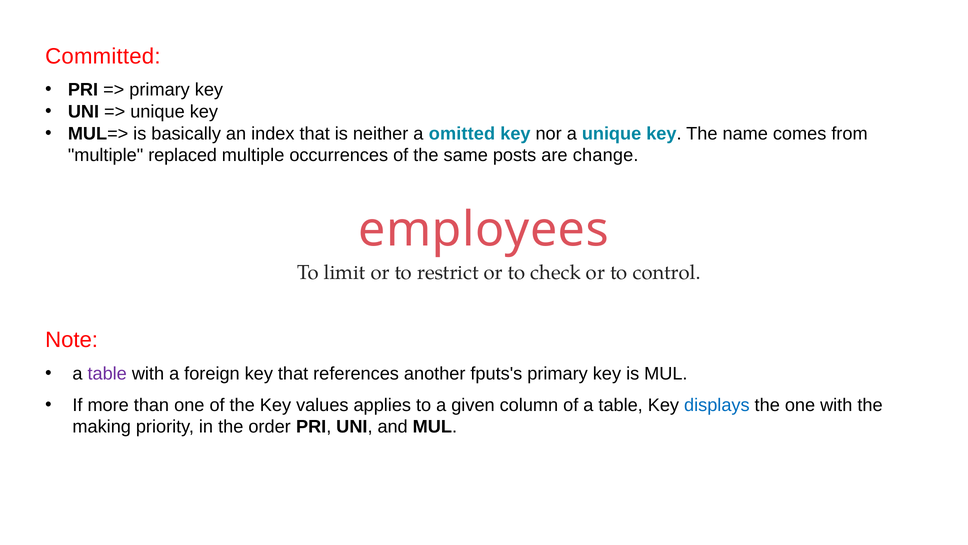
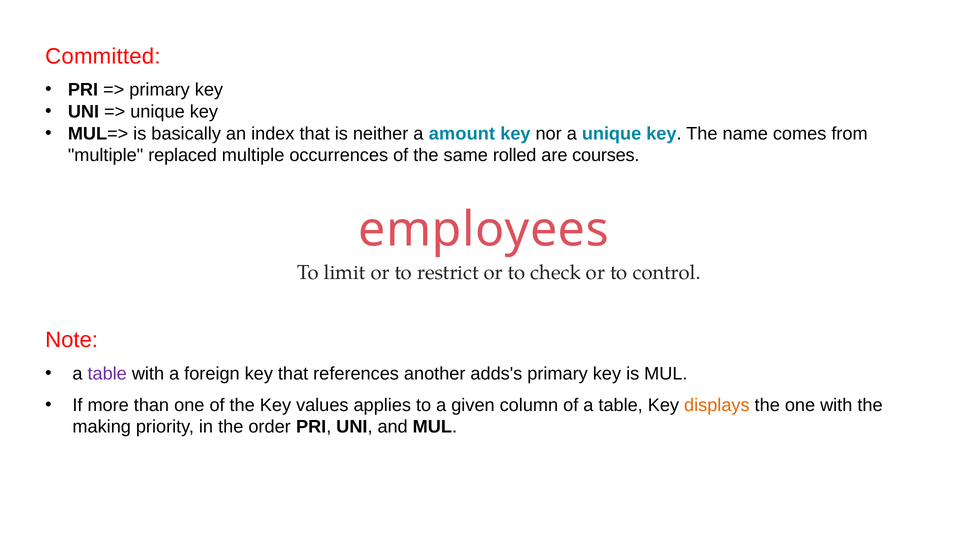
omitted: omitted -> amount
posts: posts -> rolled
change: change -> courses
fputs's: fputs's -> adds's
displays colour: blue -> orange
